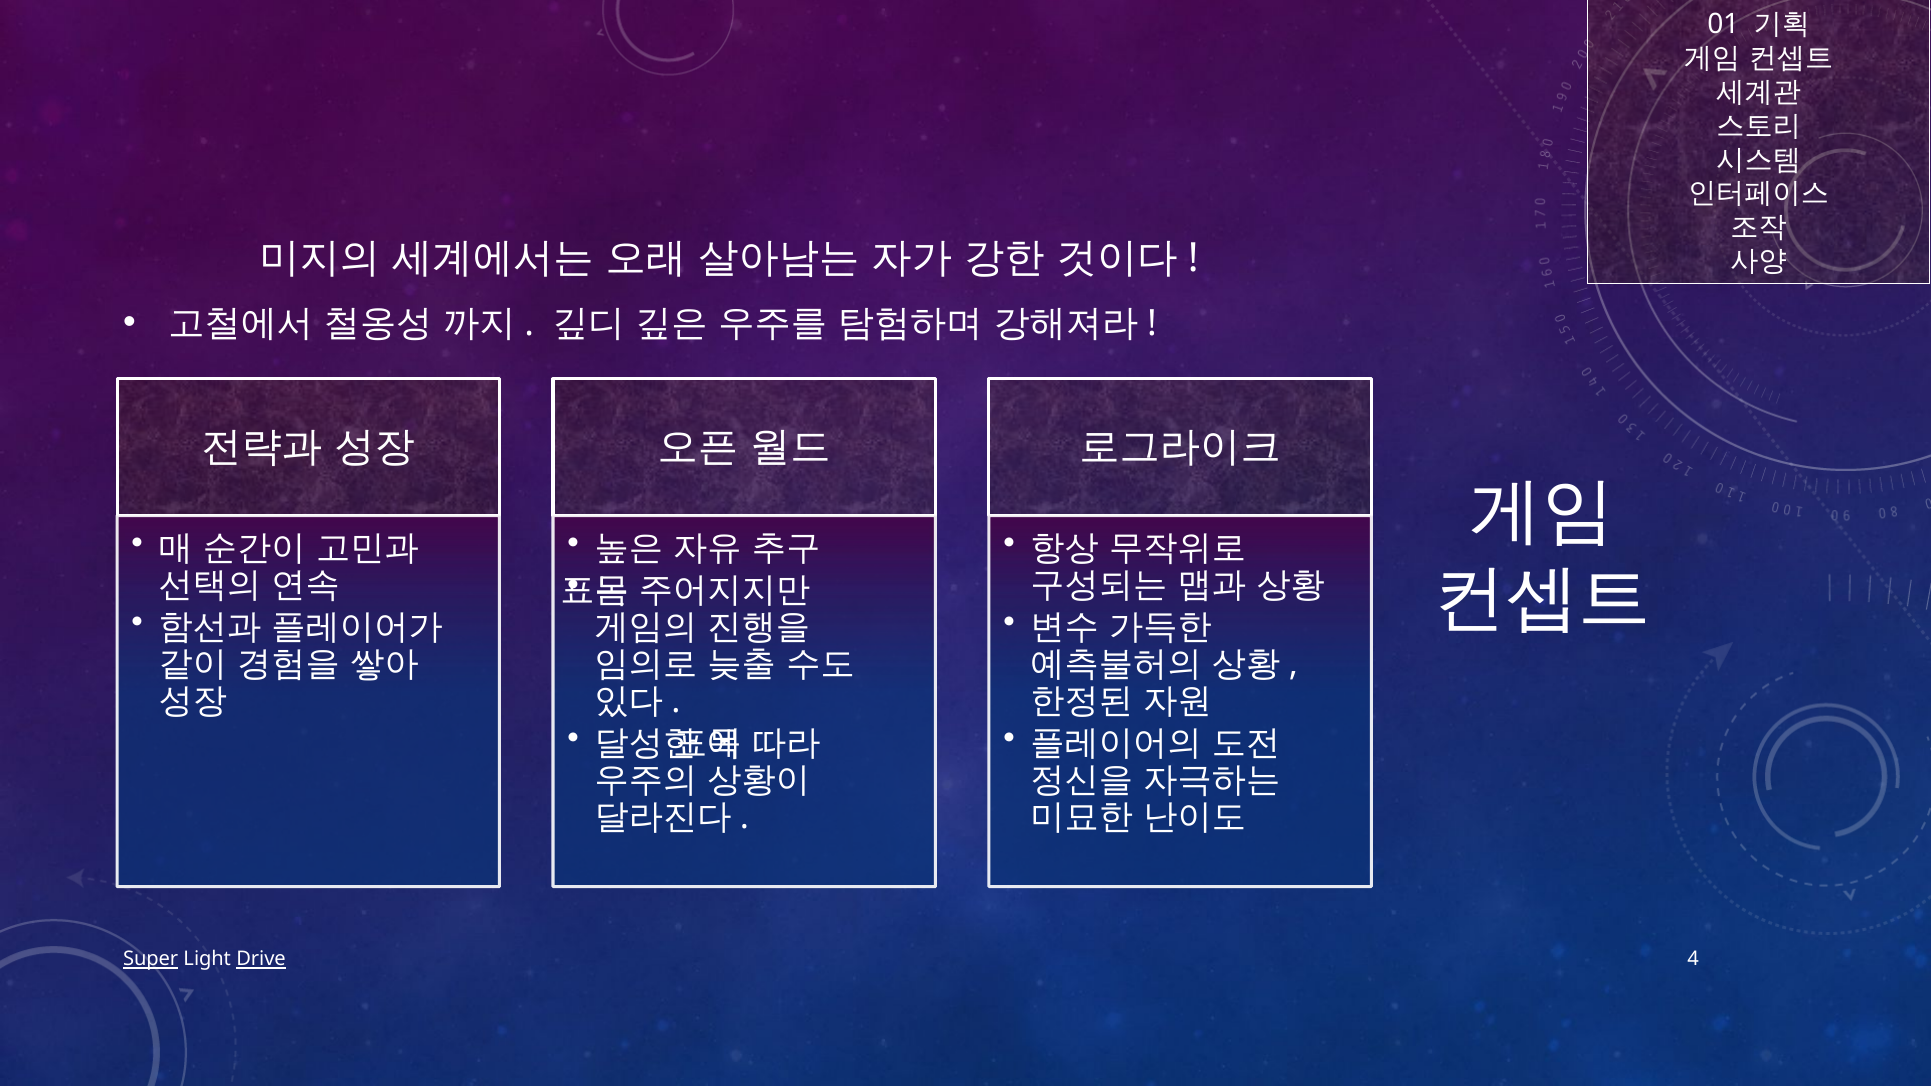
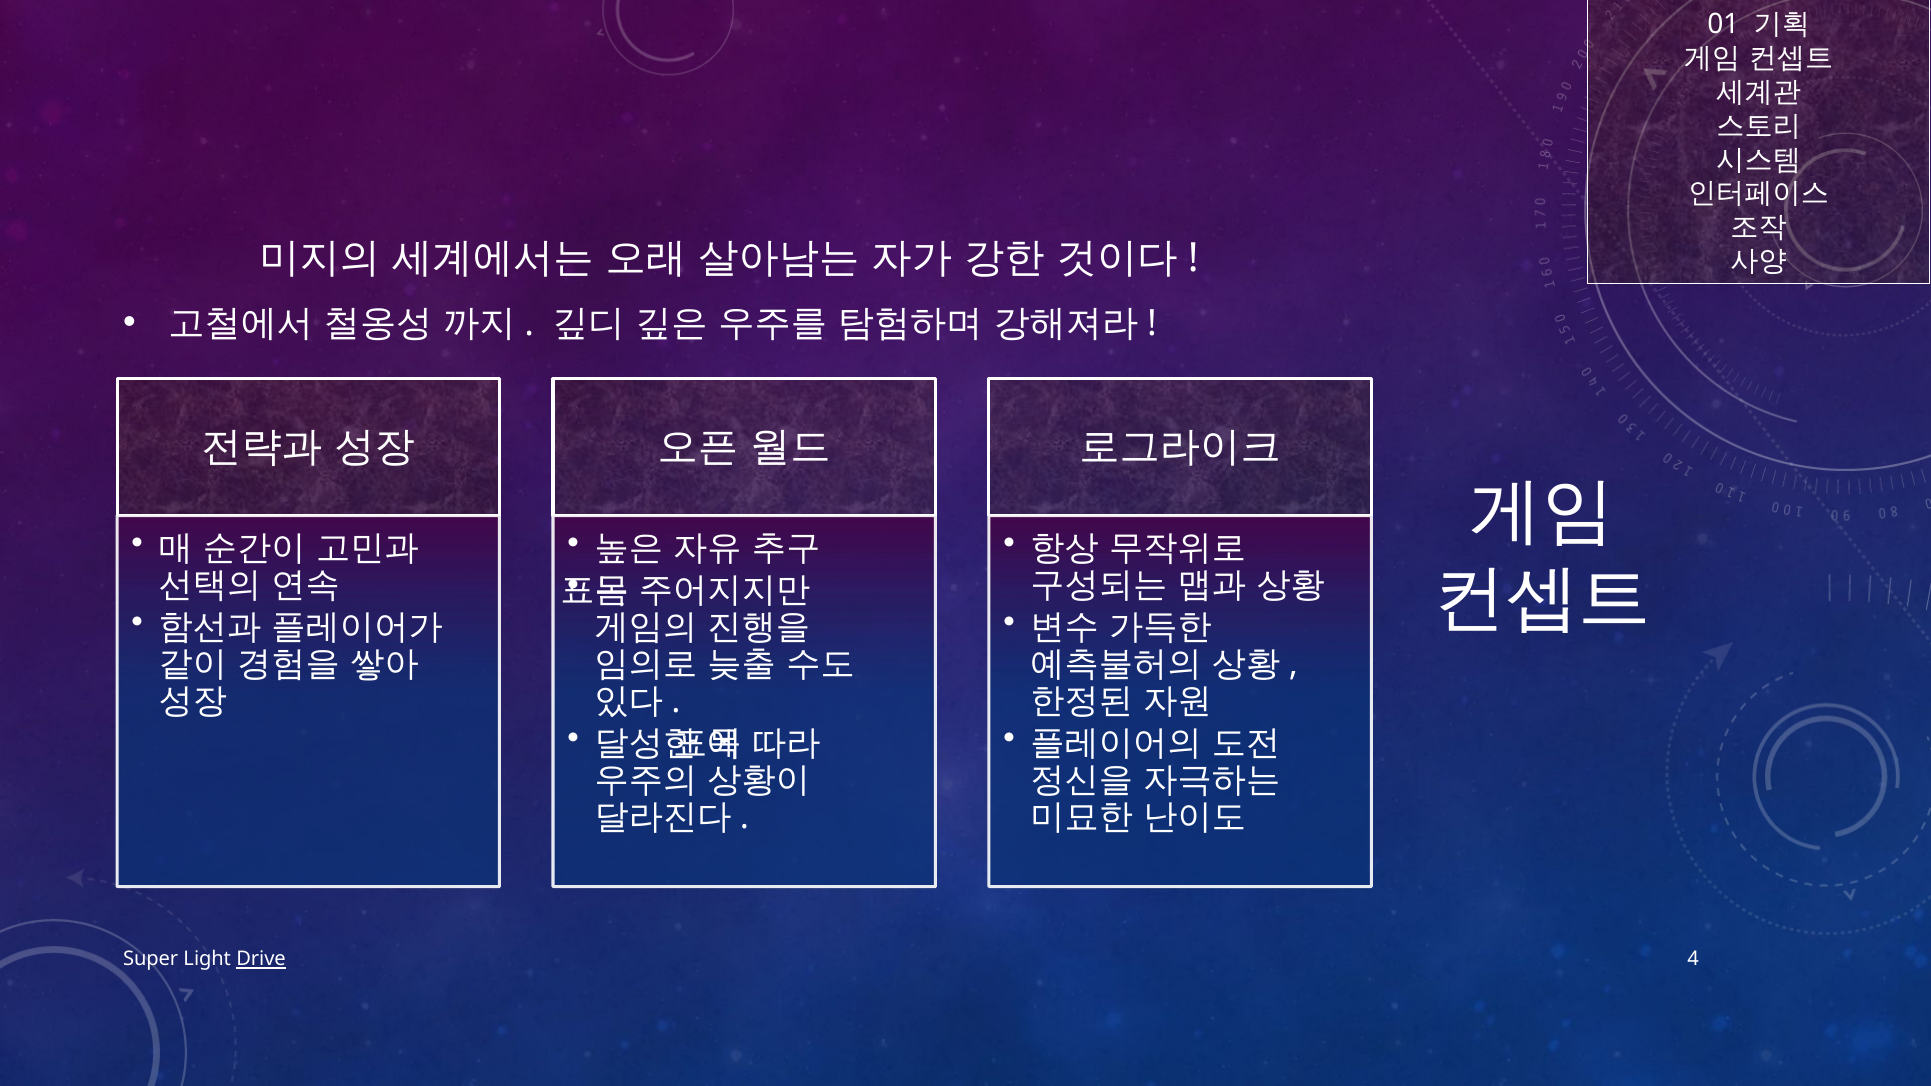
Super underline: present -> none
